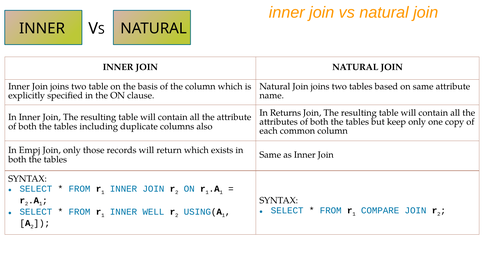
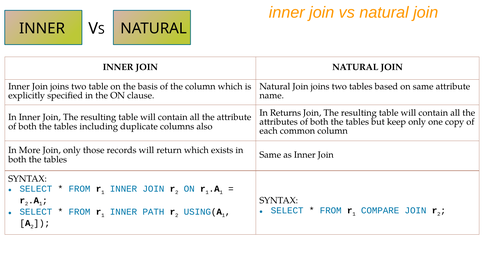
Empj: Empj -> More
WELL: WELL -> PATH
